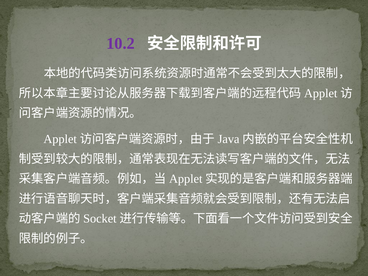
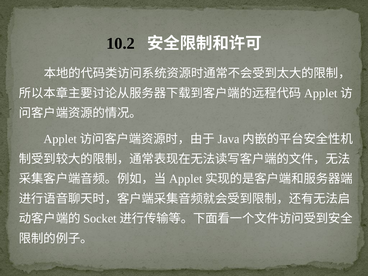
10.2 colour: purple -> black
